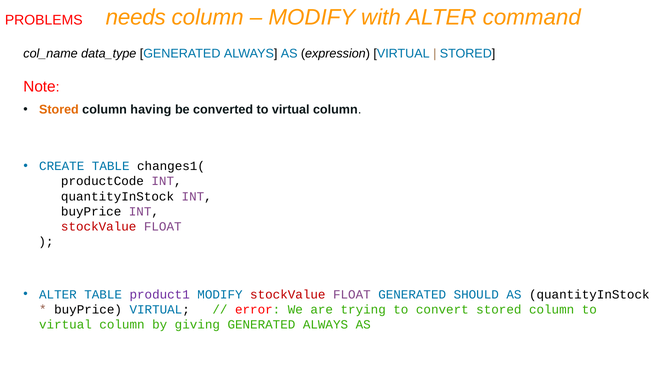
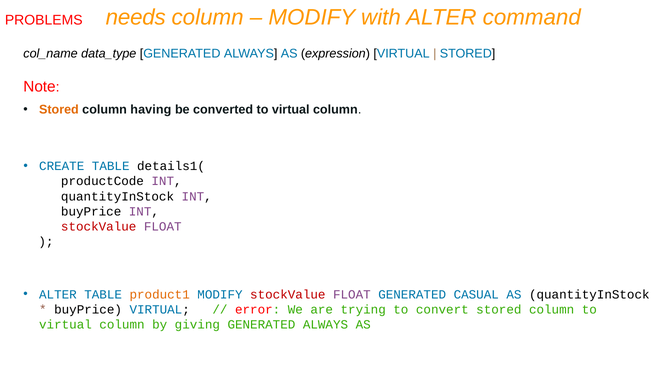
changes1(: changes1( -> details1(
product1 colour: purple -> orange
SHOULD: SHOULD -> CASUAL
